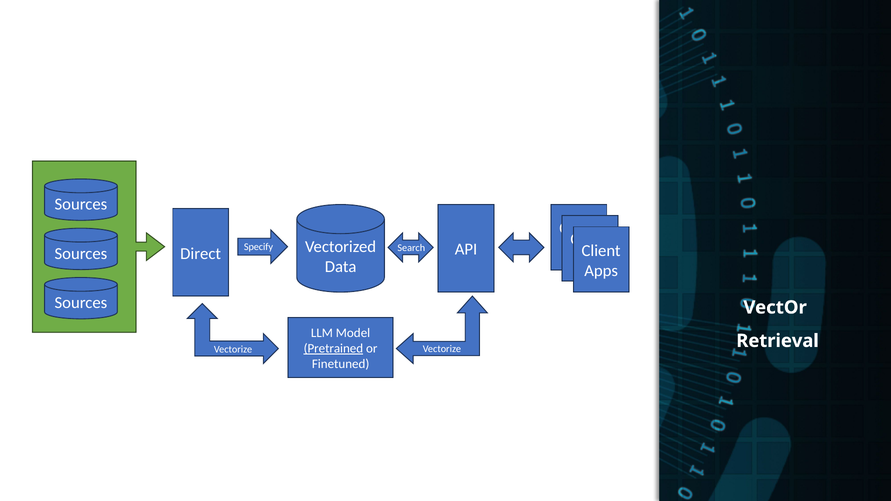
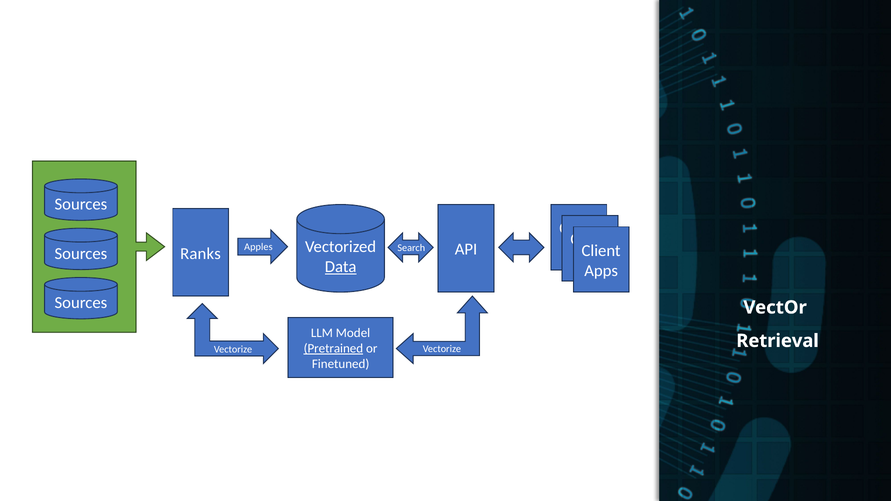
Specify: Specify -> Apples
Direct: Direct -> Ranks
Data underline: none -> present
